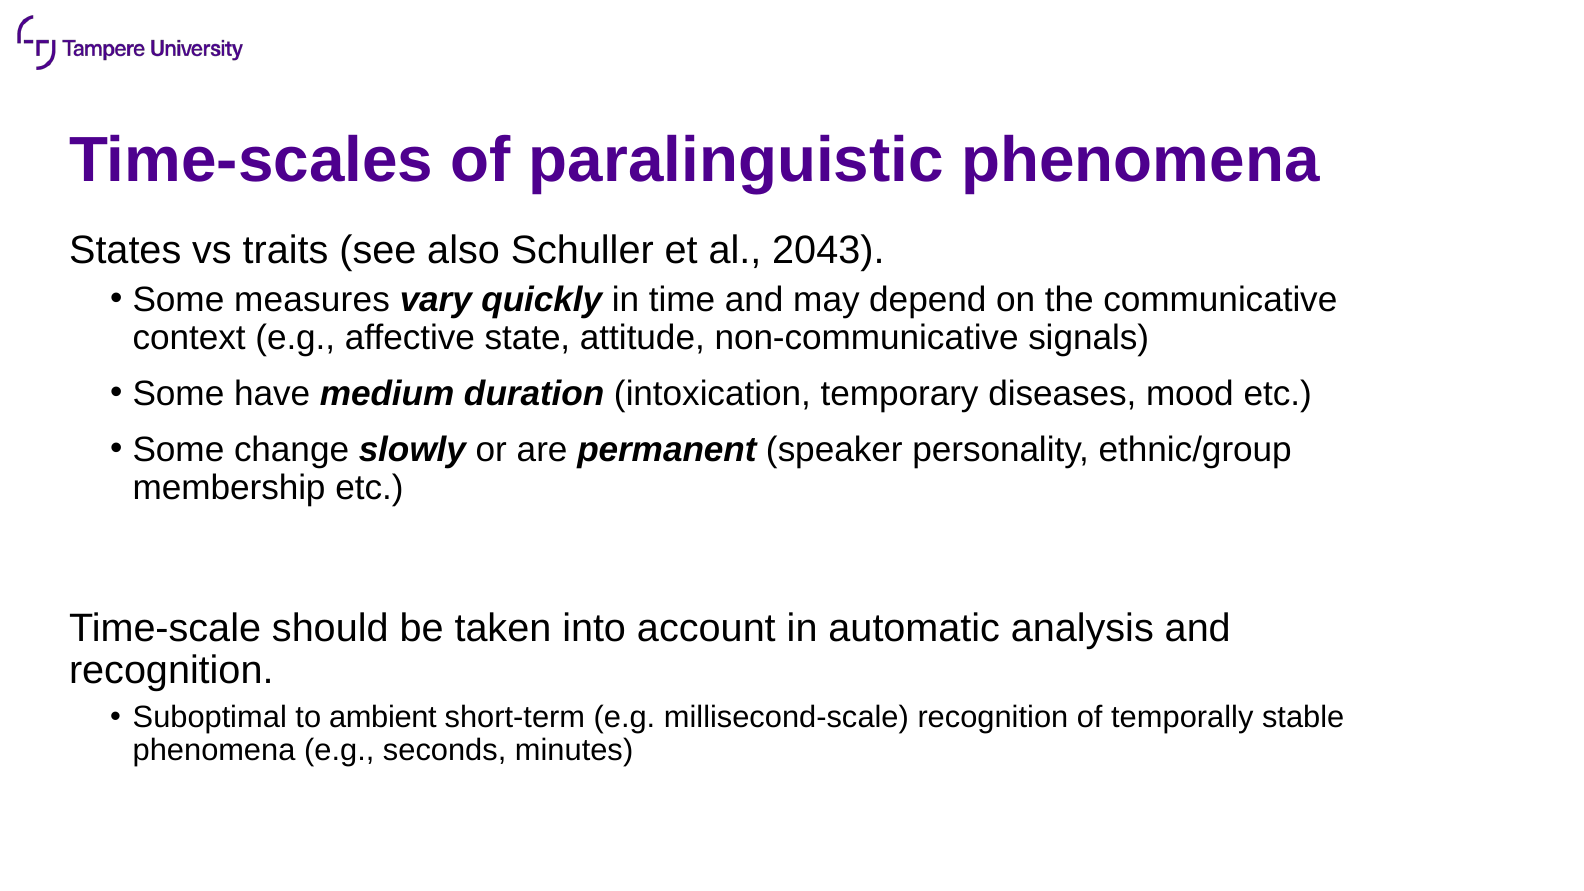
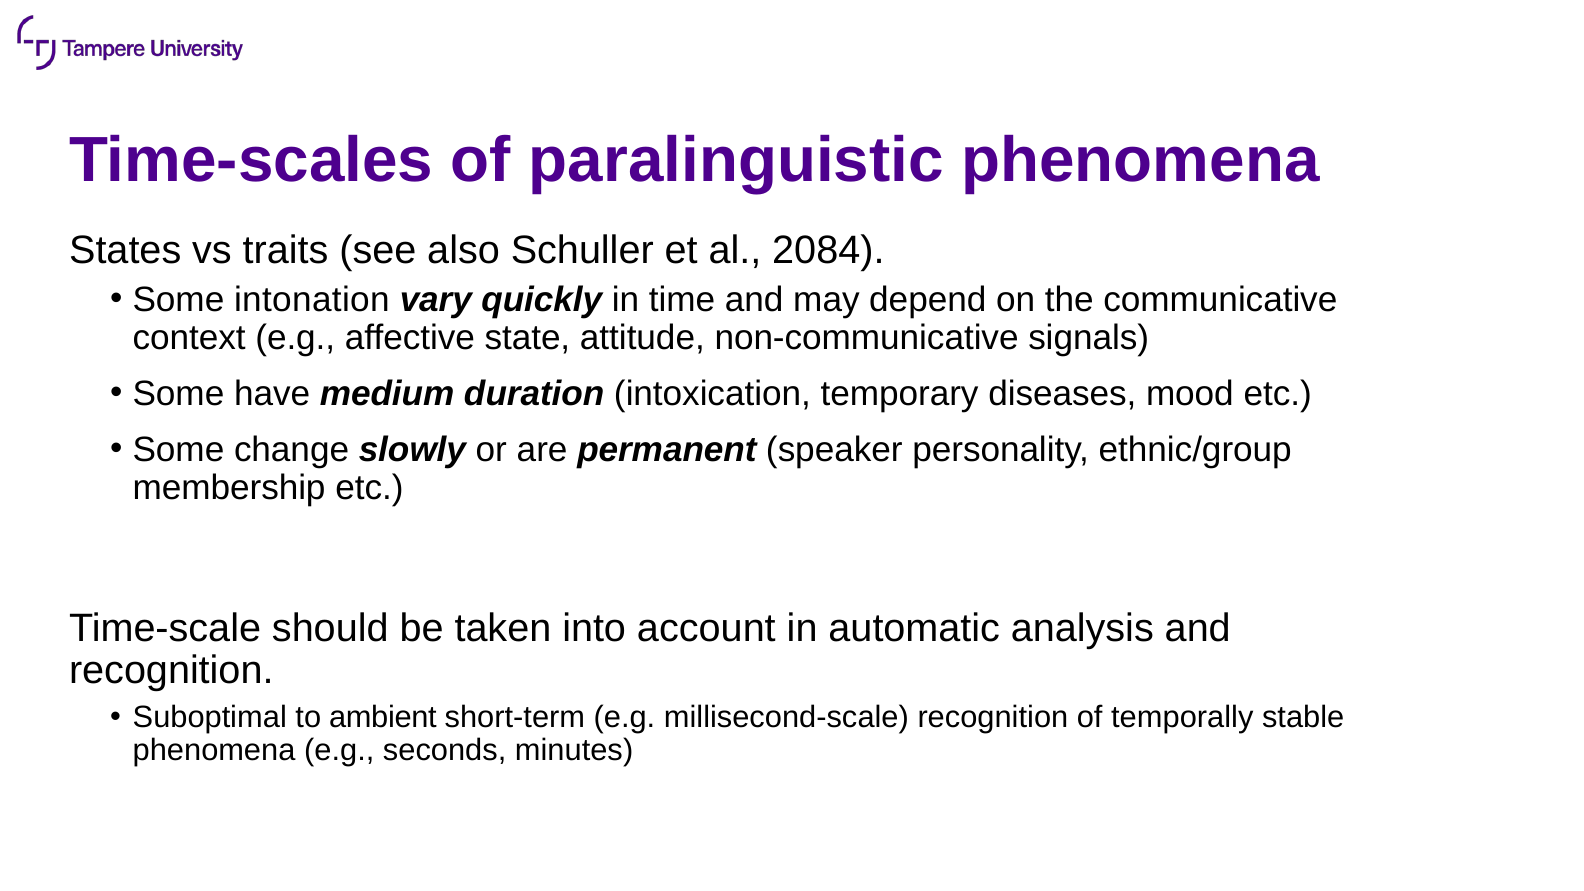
2043: 2043 -> 2084
measures: measures -> intonation
